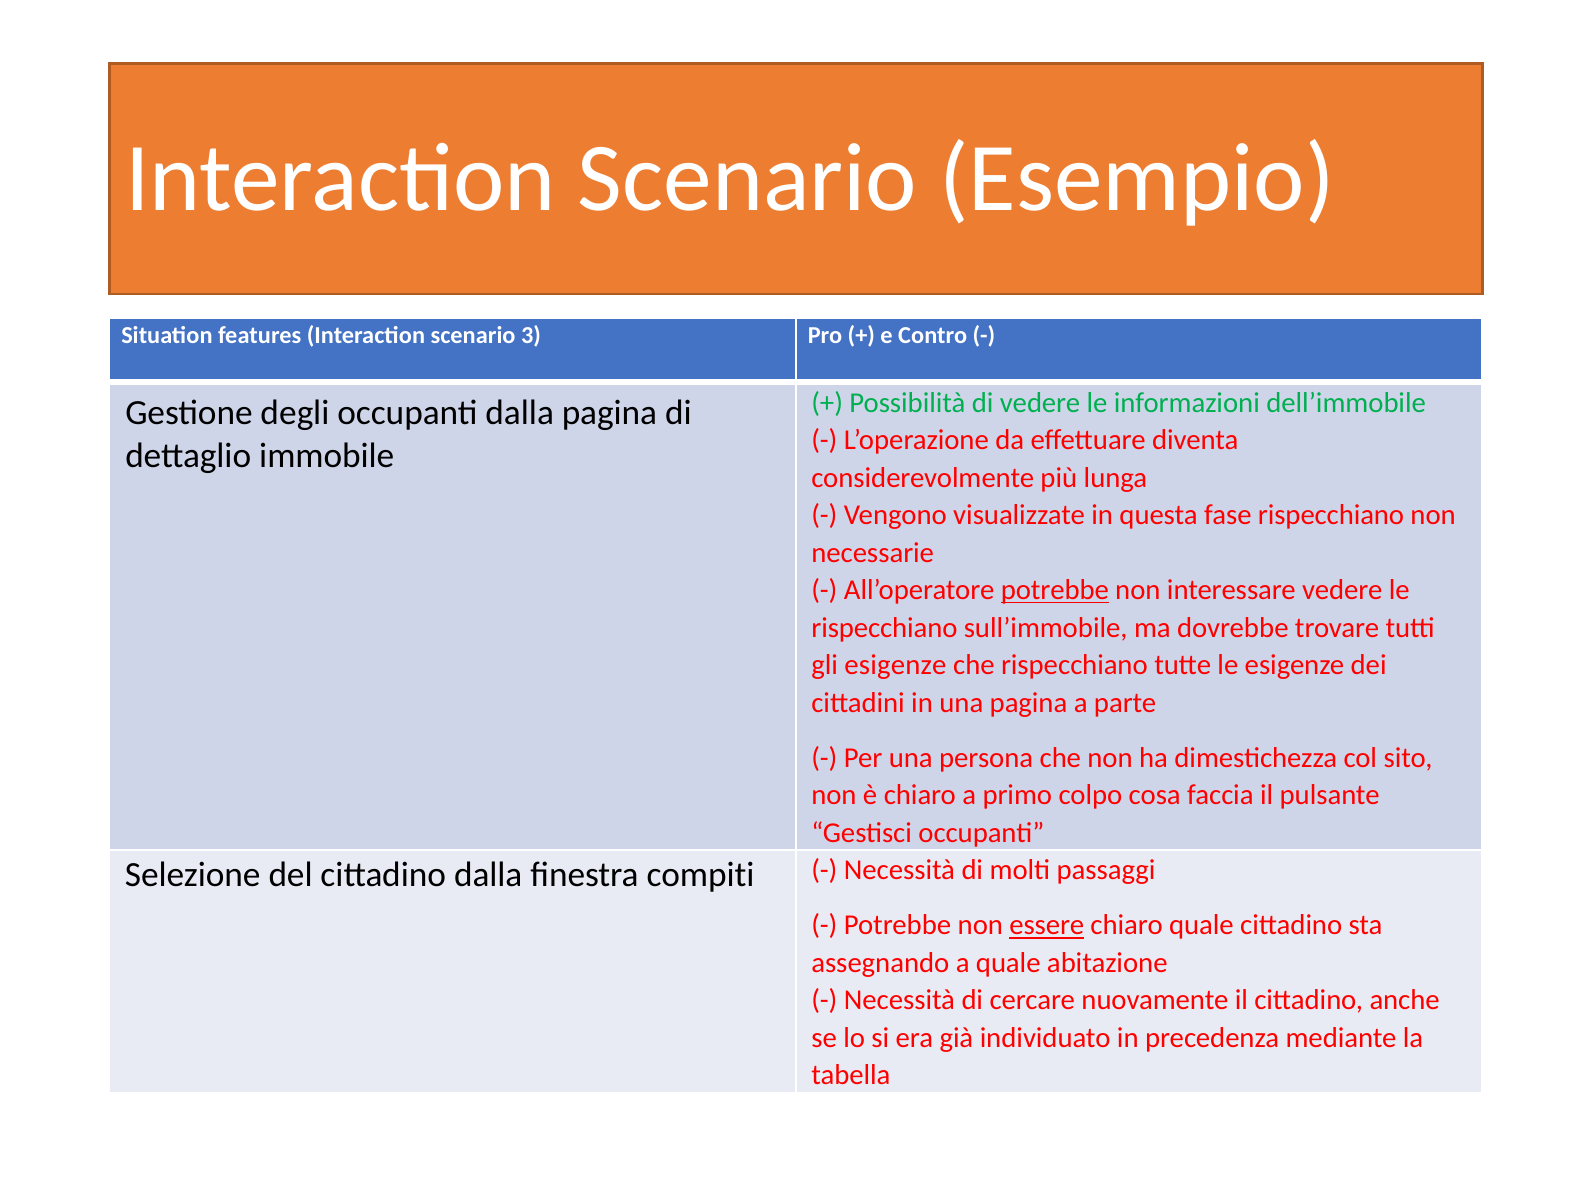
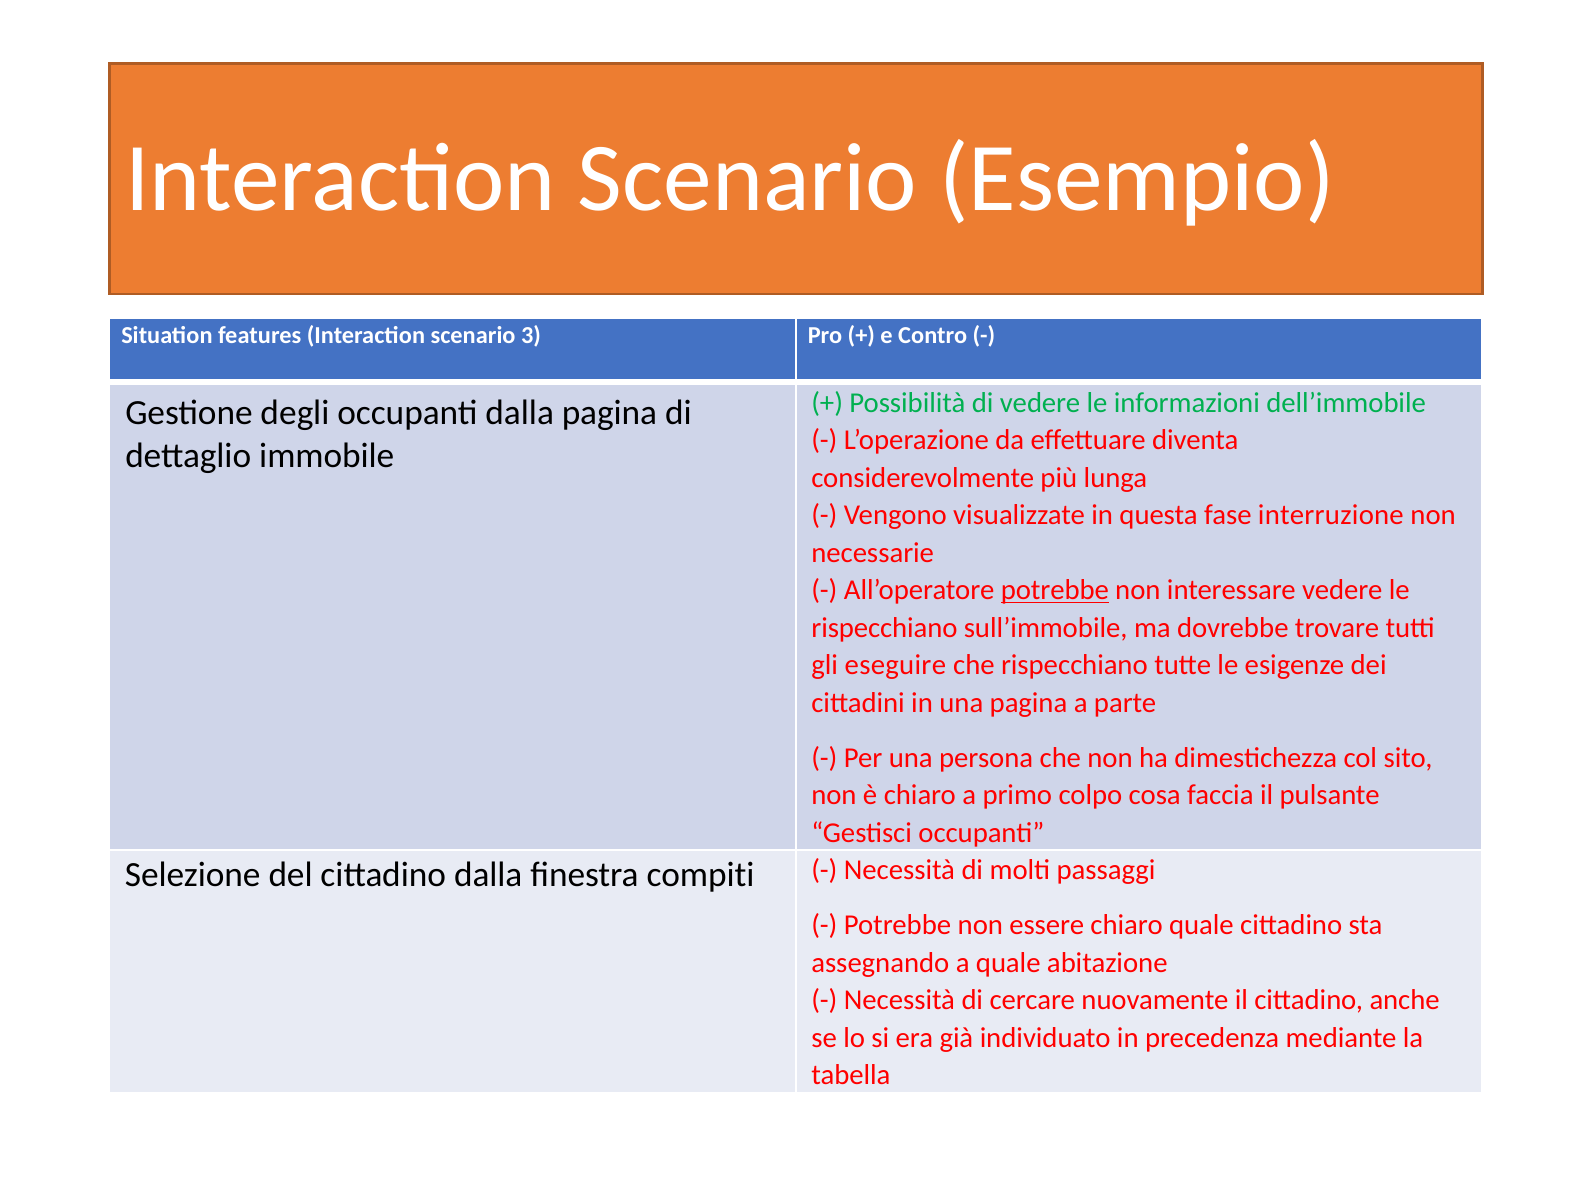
fase rispecchiano: rispecchiano -> interruzione
gli esigenze: esigenze -> eseguire
essere underline: present -> none
